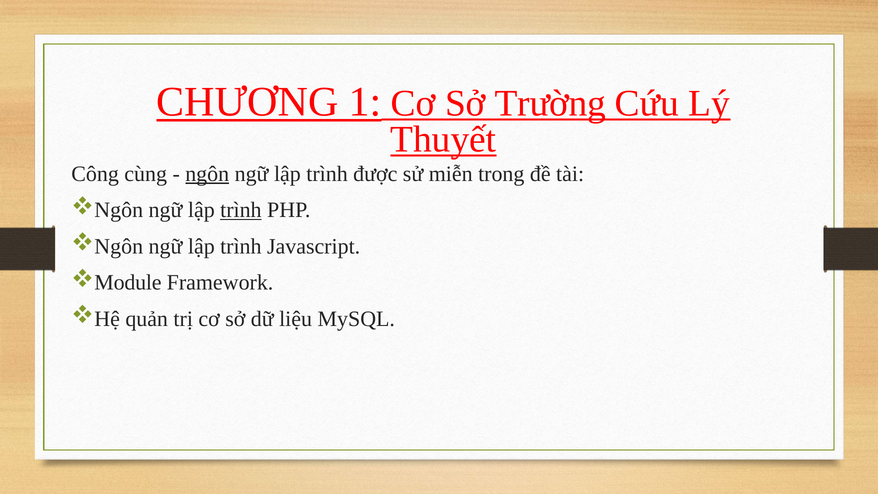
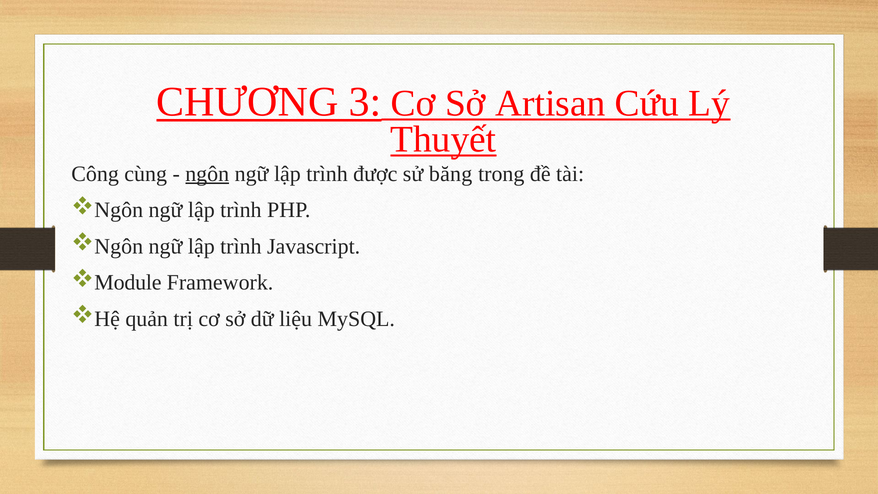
1: 1 -> 3
Trường: Trường -> Artisan
miễn: miễn -> băng
trình at (241, 210) underline: present -> none
